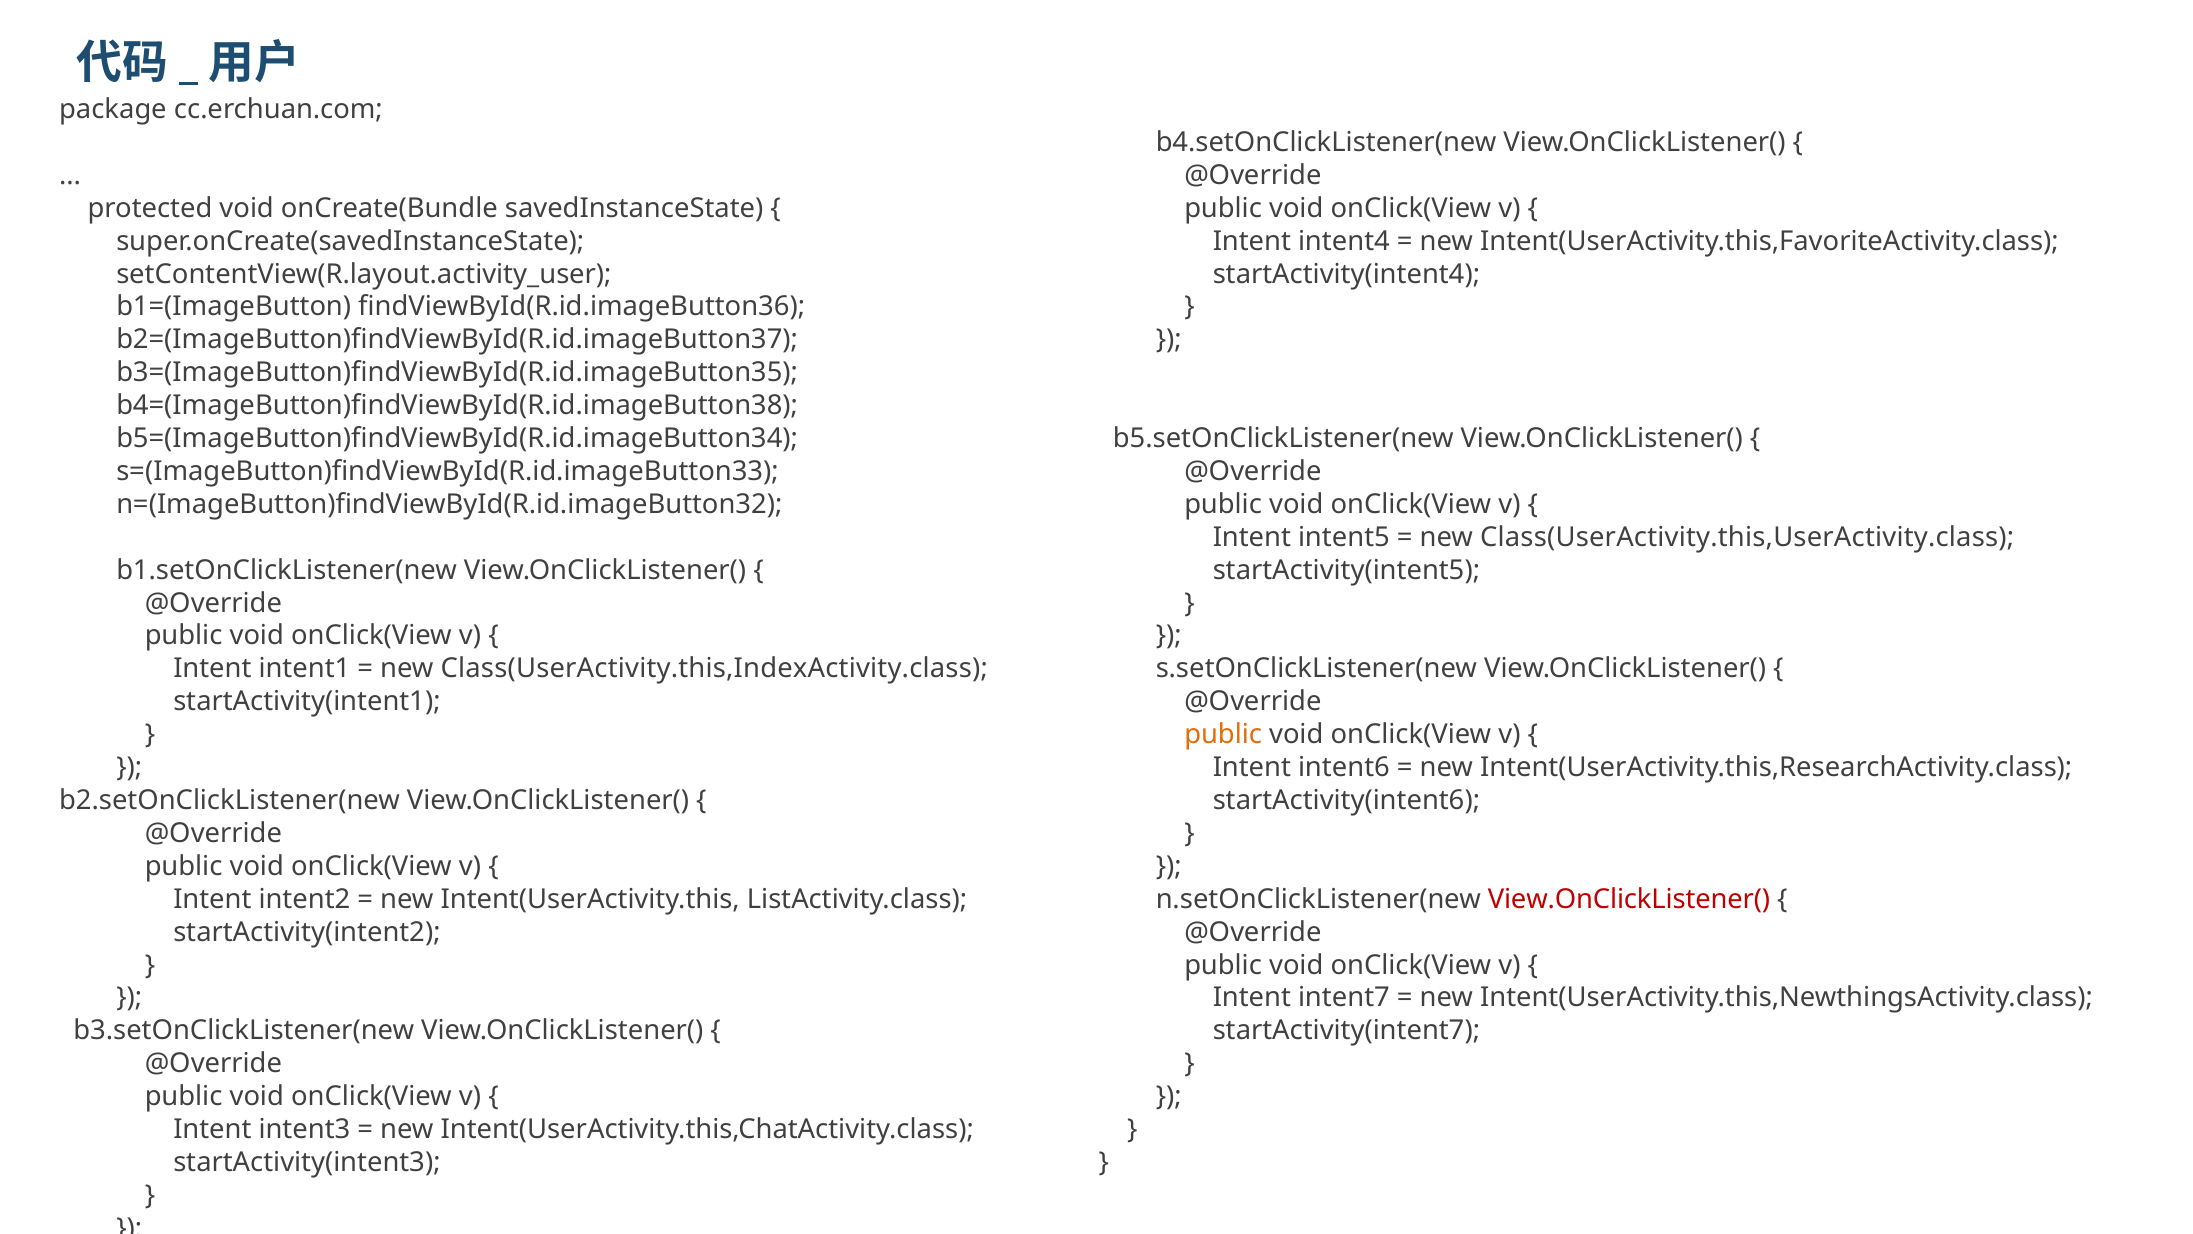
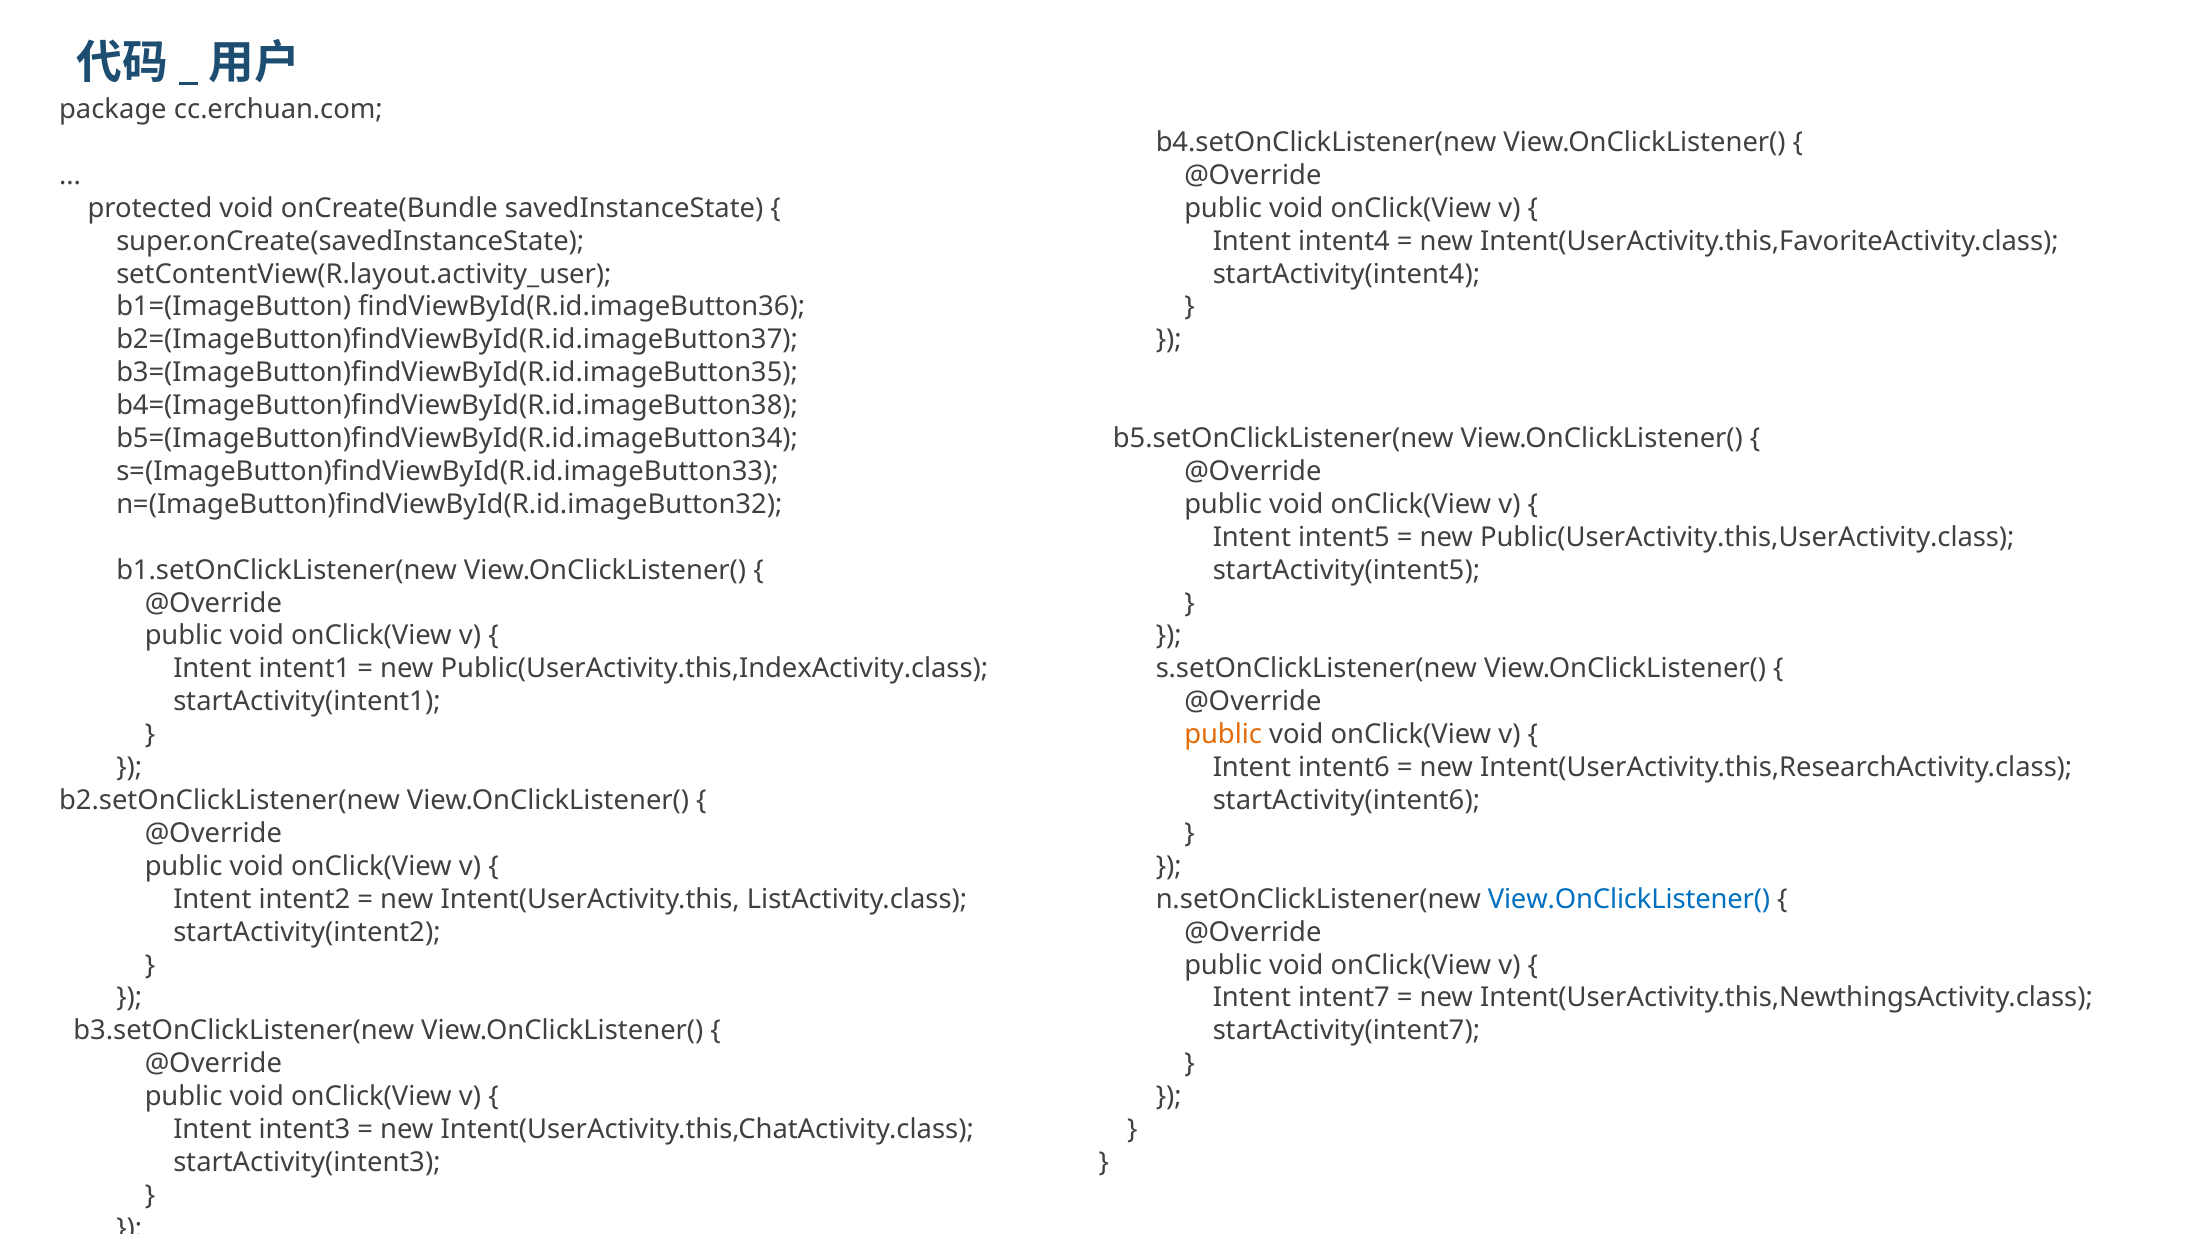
Class(UserActivity.this,UserActivity.class: Class(UserActivity.this,UserActivity.class -> Public(UserActivity.this,UserActivity.class
Class(UserActivity.this,IndexActivity.class: Class(UserActivity.this,IndexActivity.class -> Public(UserActivity.this,IndexActivity.class
View.OnClickListener( at (1629, 899) colour: red -> blue
